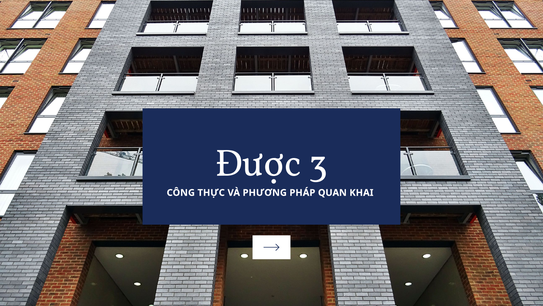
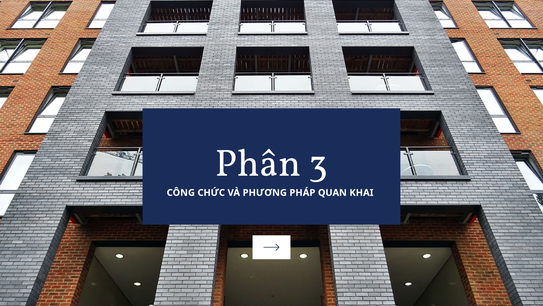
Được: Được -> Phân
THỰC: THỰC -> CHỨC
